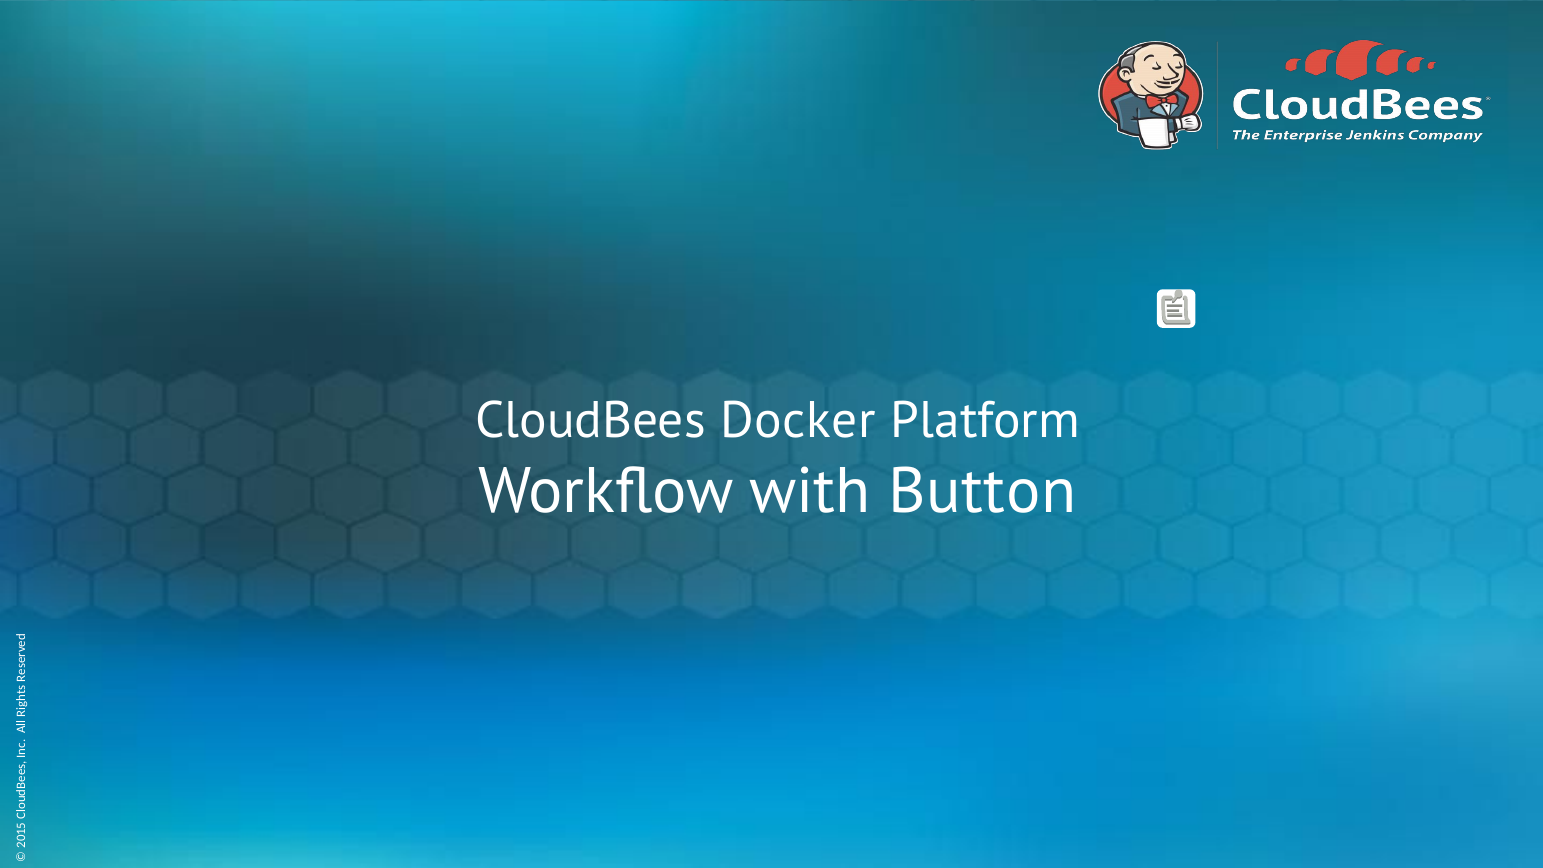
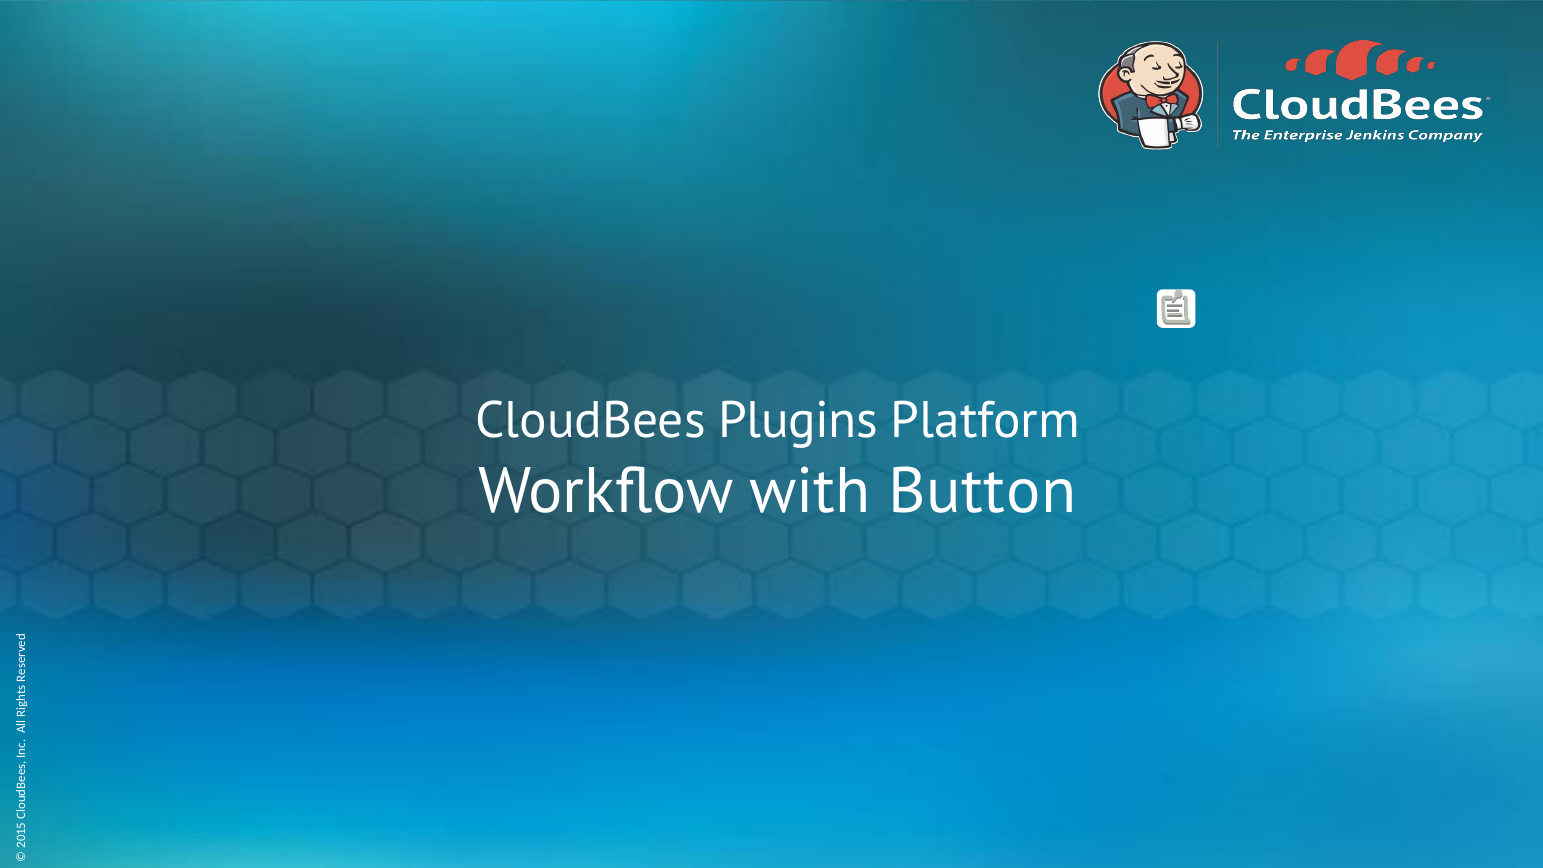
Docker: Docker -> Plugins
